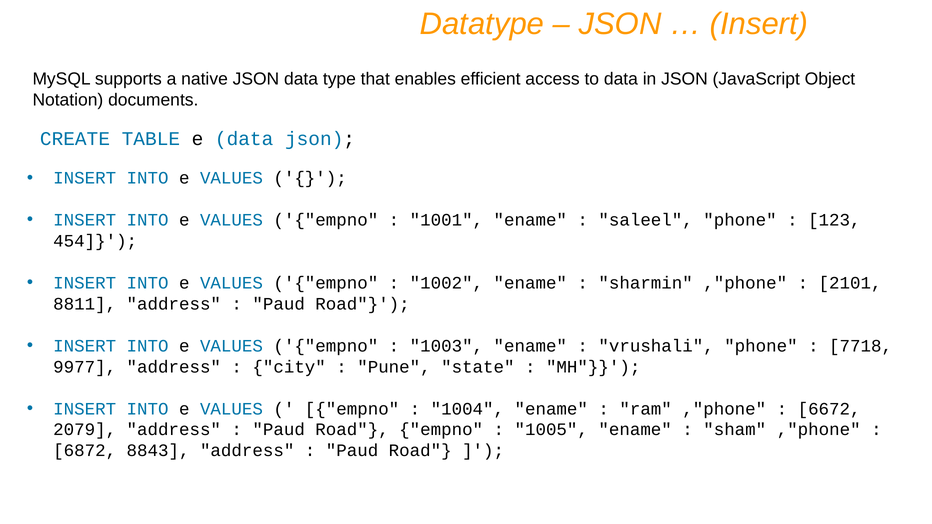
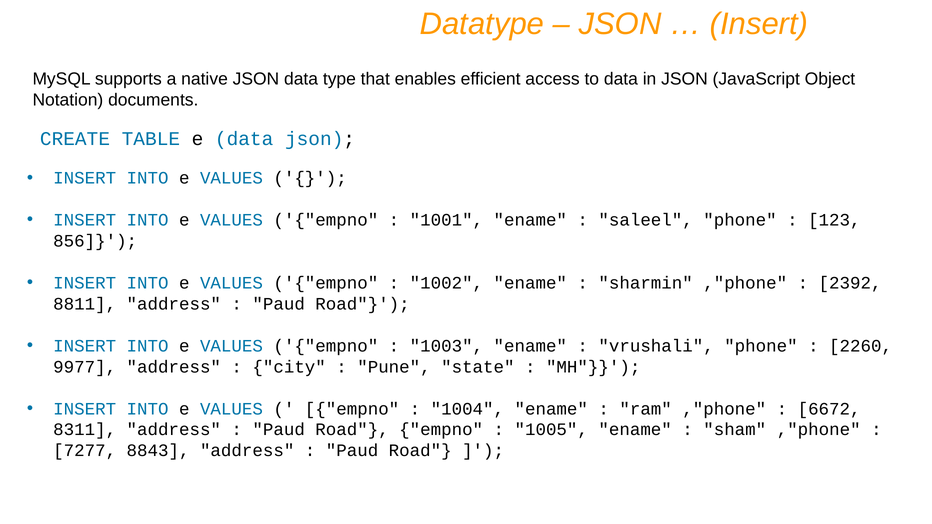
454: 454 -> 856
2101: 2101 -> 2392
7718: 7718 -> 2260
2079: 2079 -> 8311
6872: 6872 -> 7277
